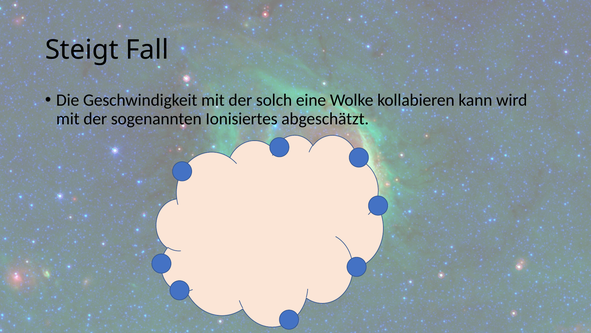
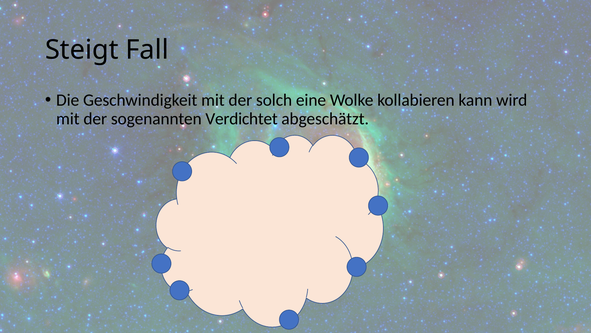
Ionisiertes: Ionisiertes -> Verdichtet
